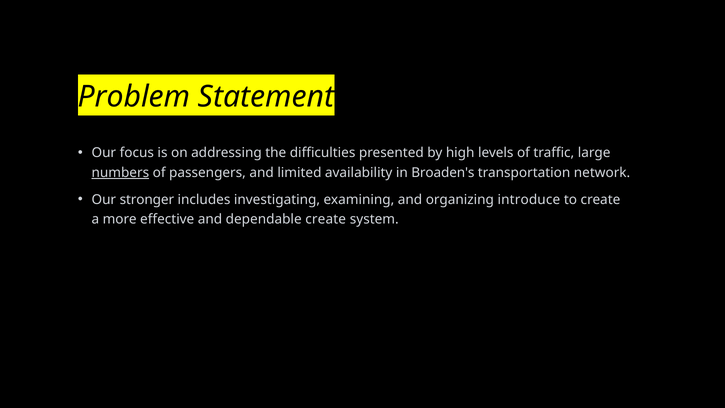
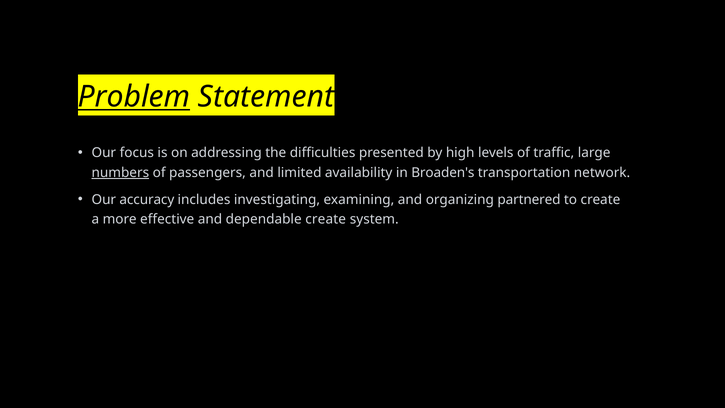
Problem underline: none -> present
stronger: stronger -> accuracy
introduce: introduce -> partnered
